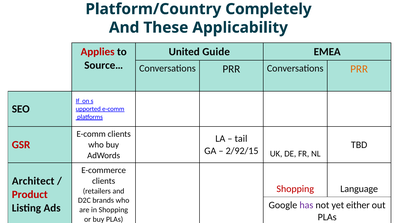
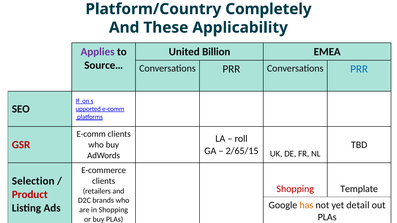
Applies colour: red -> purple
Guide: Guide -> Billion
PRR at (359, 69) colour: orange -> blue
tail: tail -> roll
2/92/15: 2/92/15 -> 2/65/15
Architect: Architect -> Selection
Language: Language -> Template
has colour: purple -> orange
either: either -> detail
